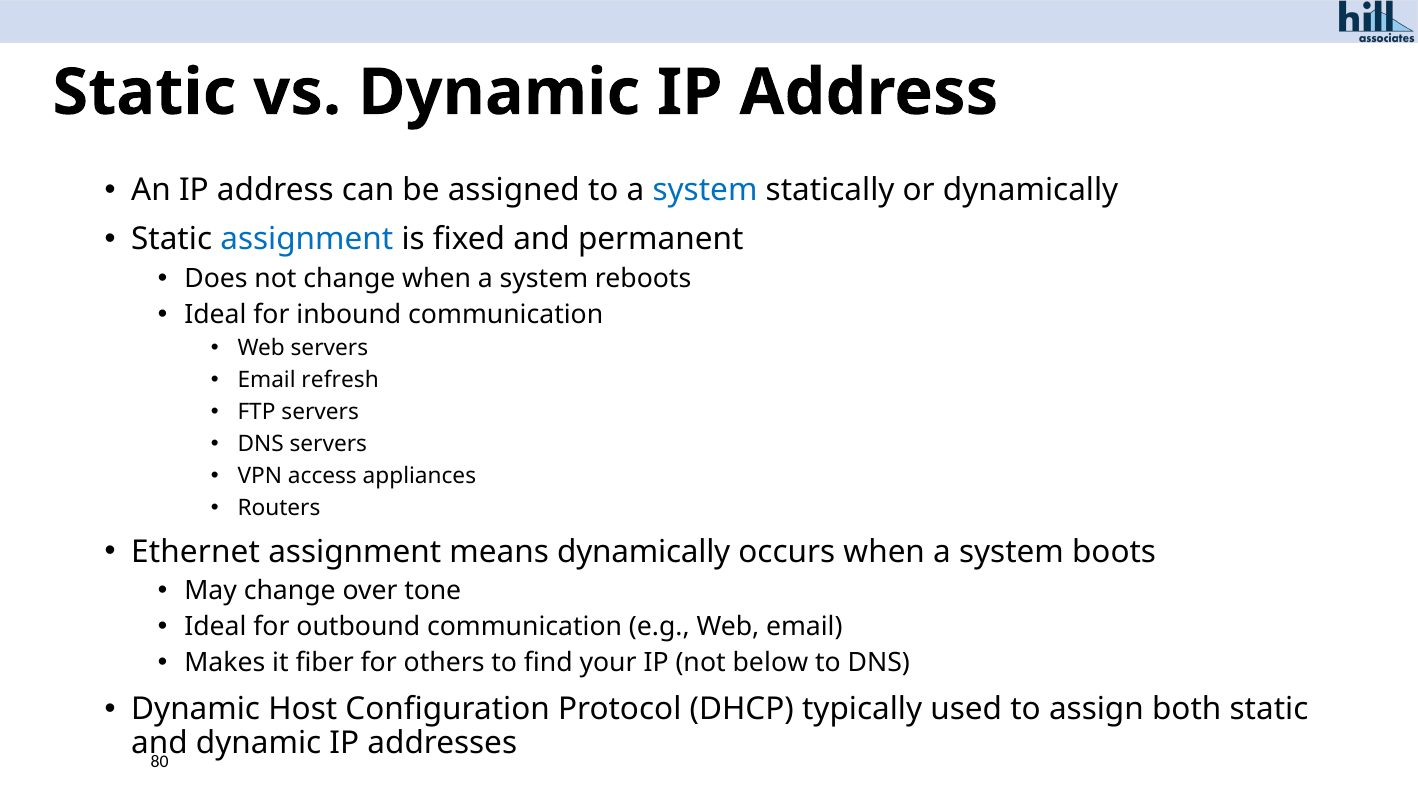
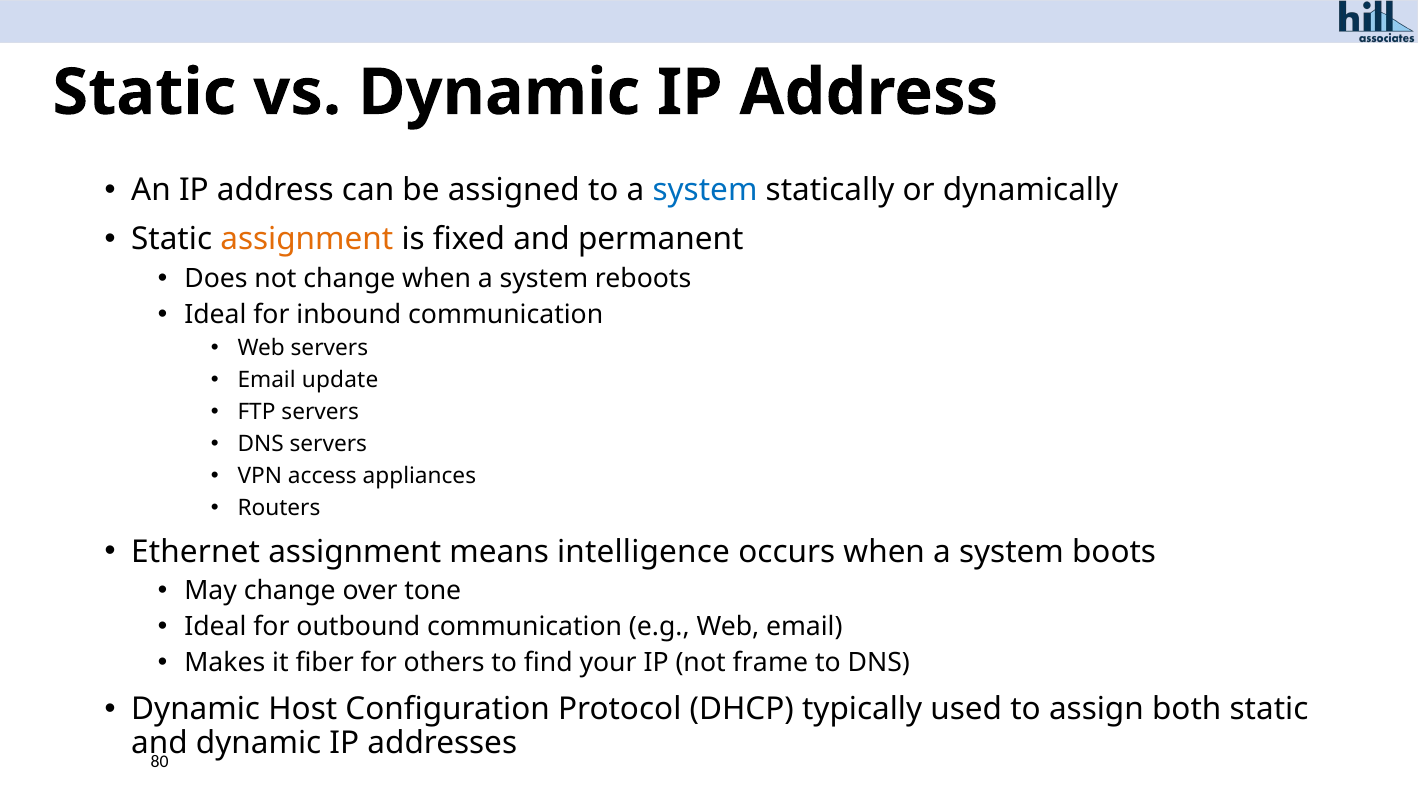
assignment at (307, 239) colour: blue -> orange
refresh: refresh -> update
means dynamically: dynamically -> intelligence
below: below -> frame
